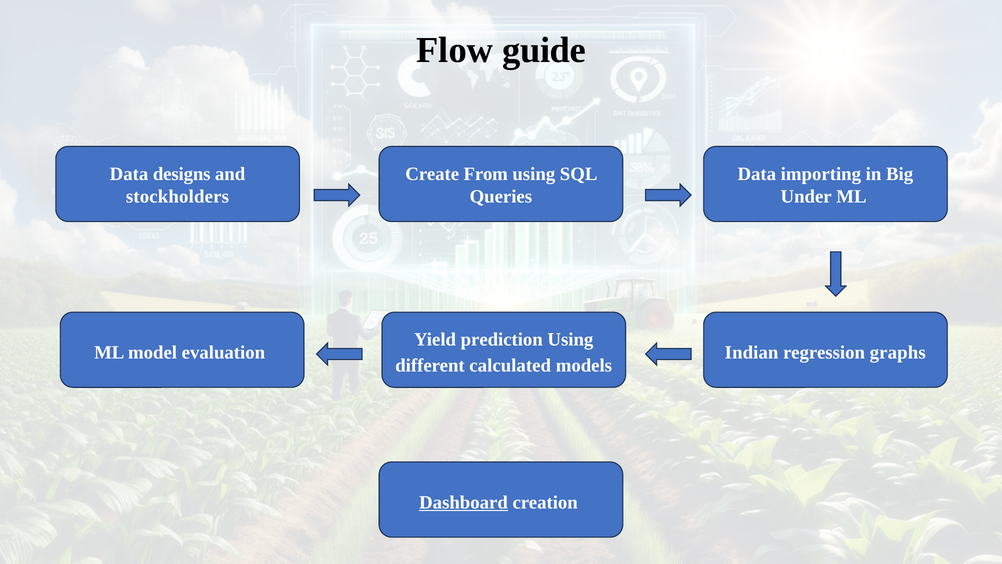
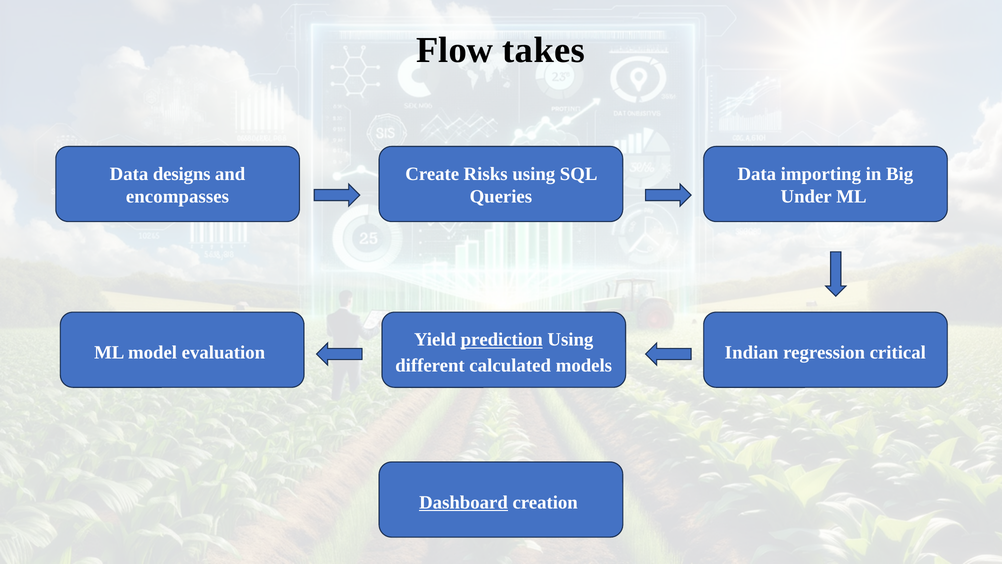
guide: guide -> takes
From: From -> Risks
stockholders: stockholders -> encompasses
prediction underline: none -> present
graphs: graphs -> critical
